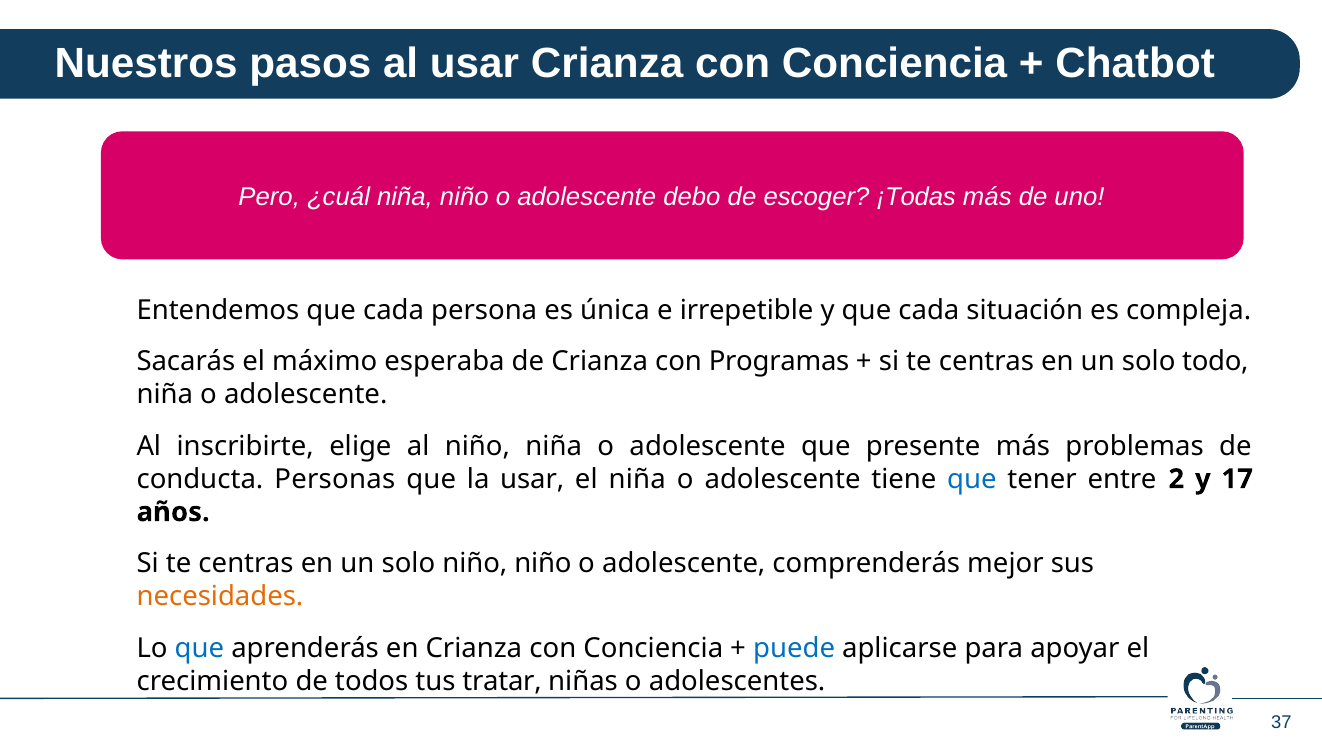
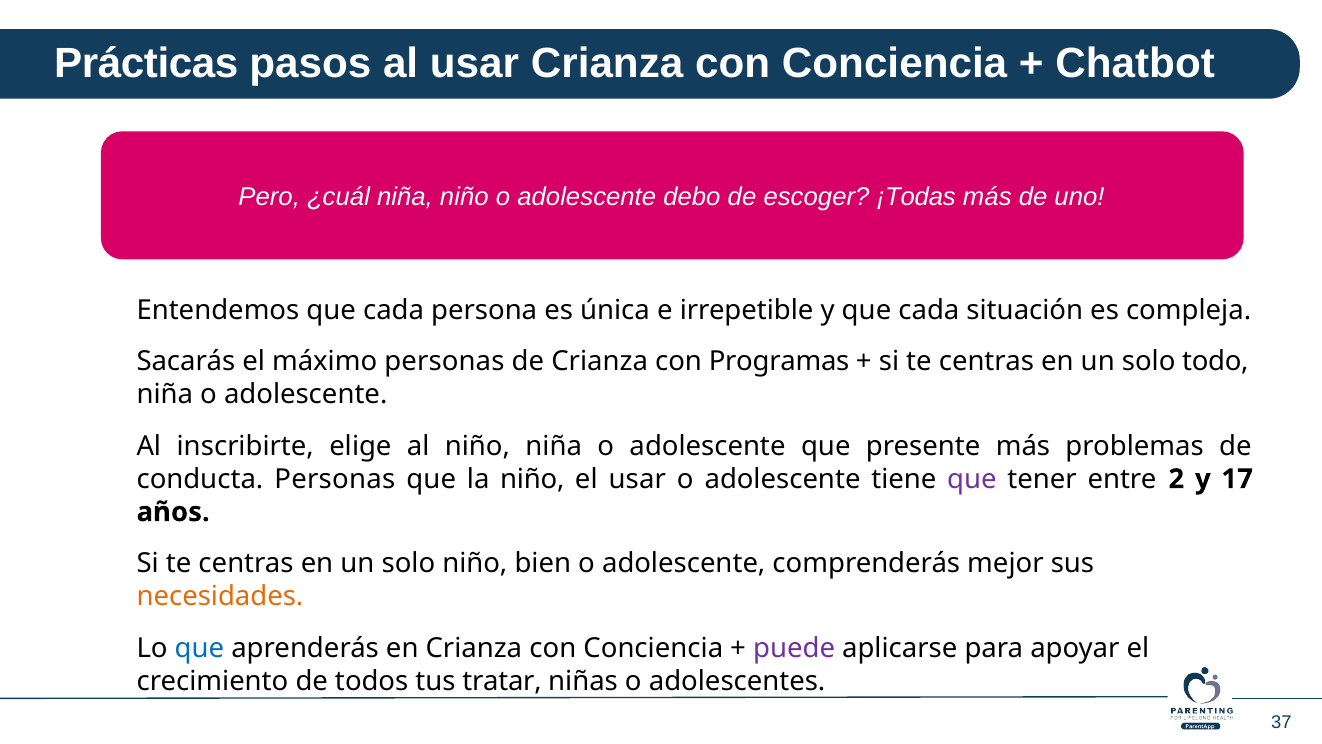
Nuestros: Nuestros -> Prácticas
máximo esperaba: esperaba -> personas
la usar: usar -> niño
el niña: niña -> usar
que at (972, 479) colour: blue -> purple
niño niño: niño -> bien
puede colour: blue -> purple
